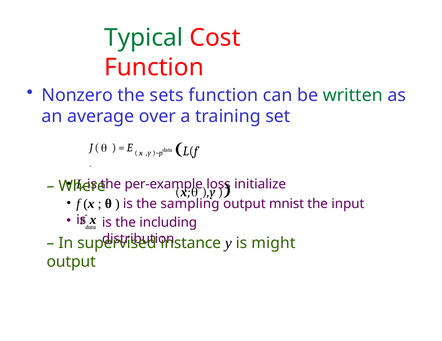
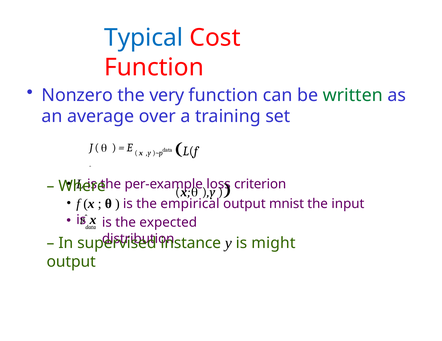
Typical colour: green -> blue
sets: sets -> very
initialize: initialize -> criterion
sampling: sampling -> empirical
including: including -> expected
